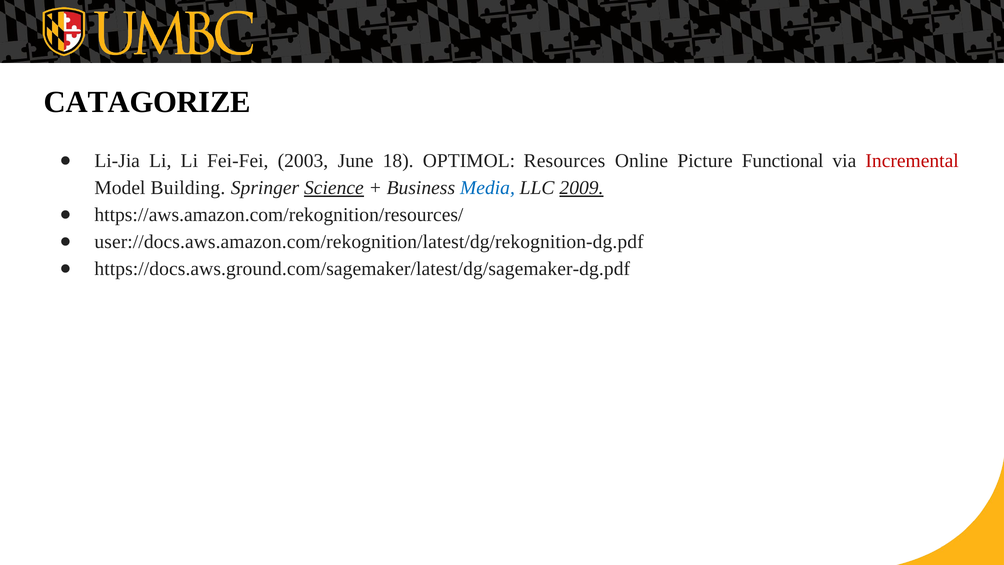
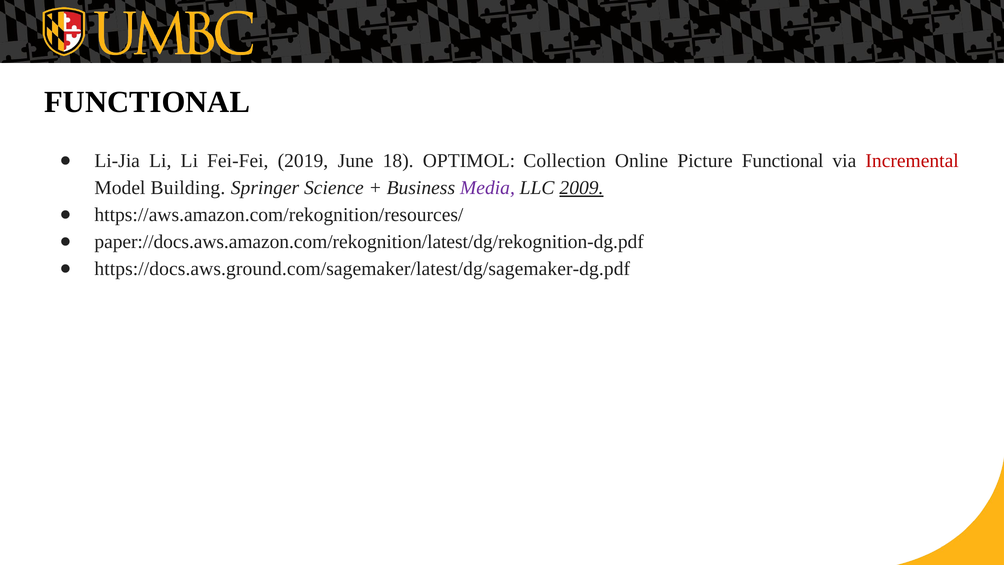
CATAGORIZE at (147, 102): CATAGORIZE -> FUNCTIONAL
2003: 2003 -> 2019
Resources: Resources -> Collection
Science underline: present -> none
Media colour: blue -> purple
user://docs.aws.amazon.com/rekognition/latest/dg/rekognition-dg.pdf: user://docs.aws.amazon.com/rekognition/latest/dg/rekognition-dg.pdf -> paper://docs.aws.amazon.com/rekognition/latest/dg/rekognition-dg.pdf
